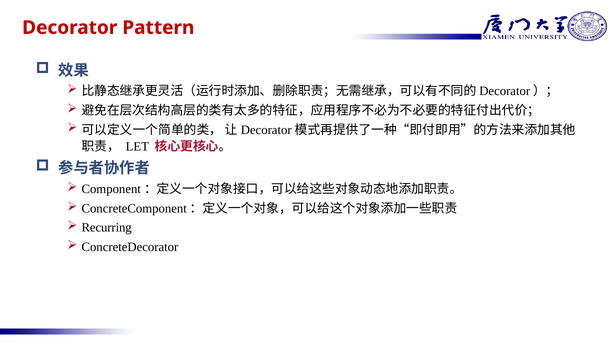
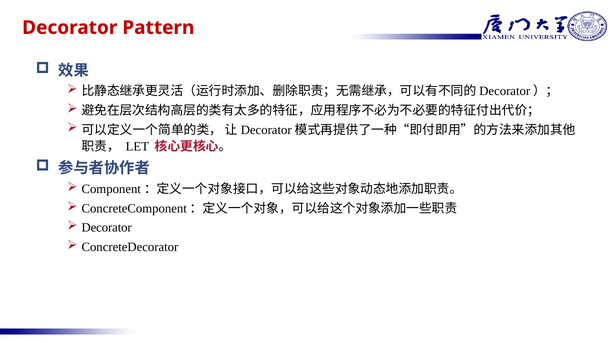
Recurring at (107, 228): Recurring -> Decorator
